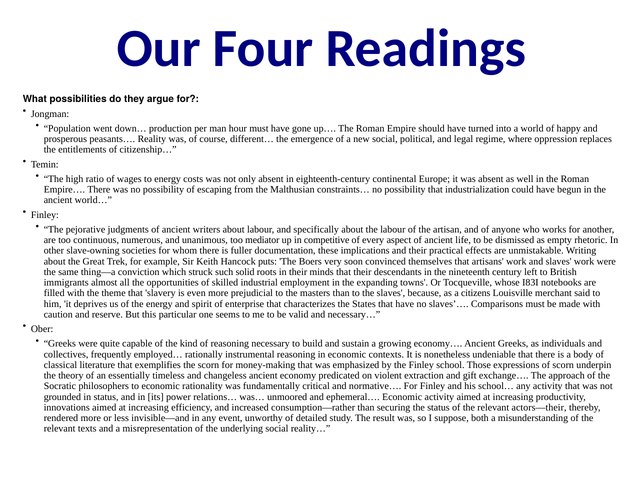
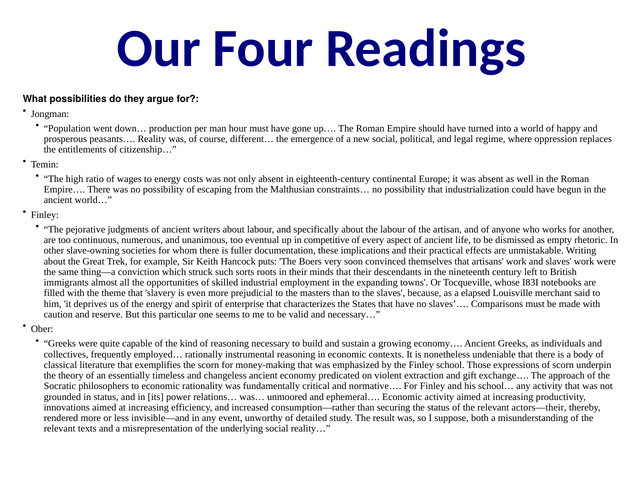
mediator: mediator -> eventual
solid: solid -> sorts
citizens: citizens -> elapsed
